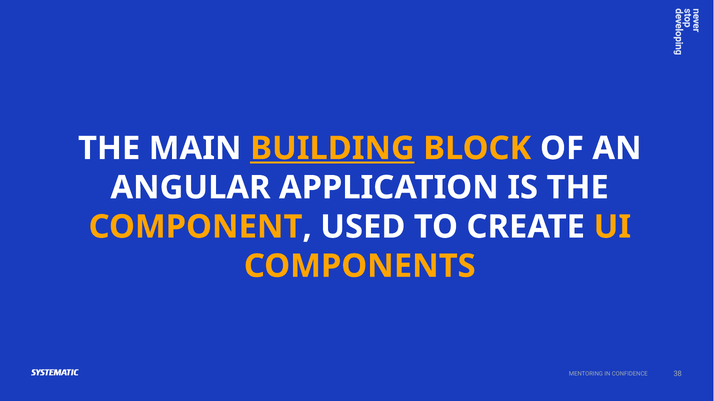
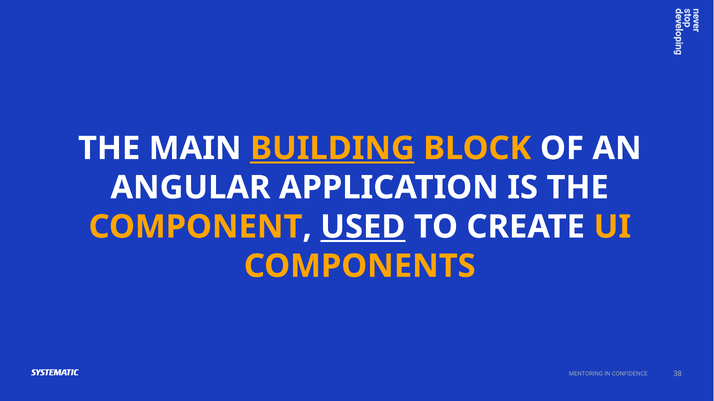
USED underline: none -> present
